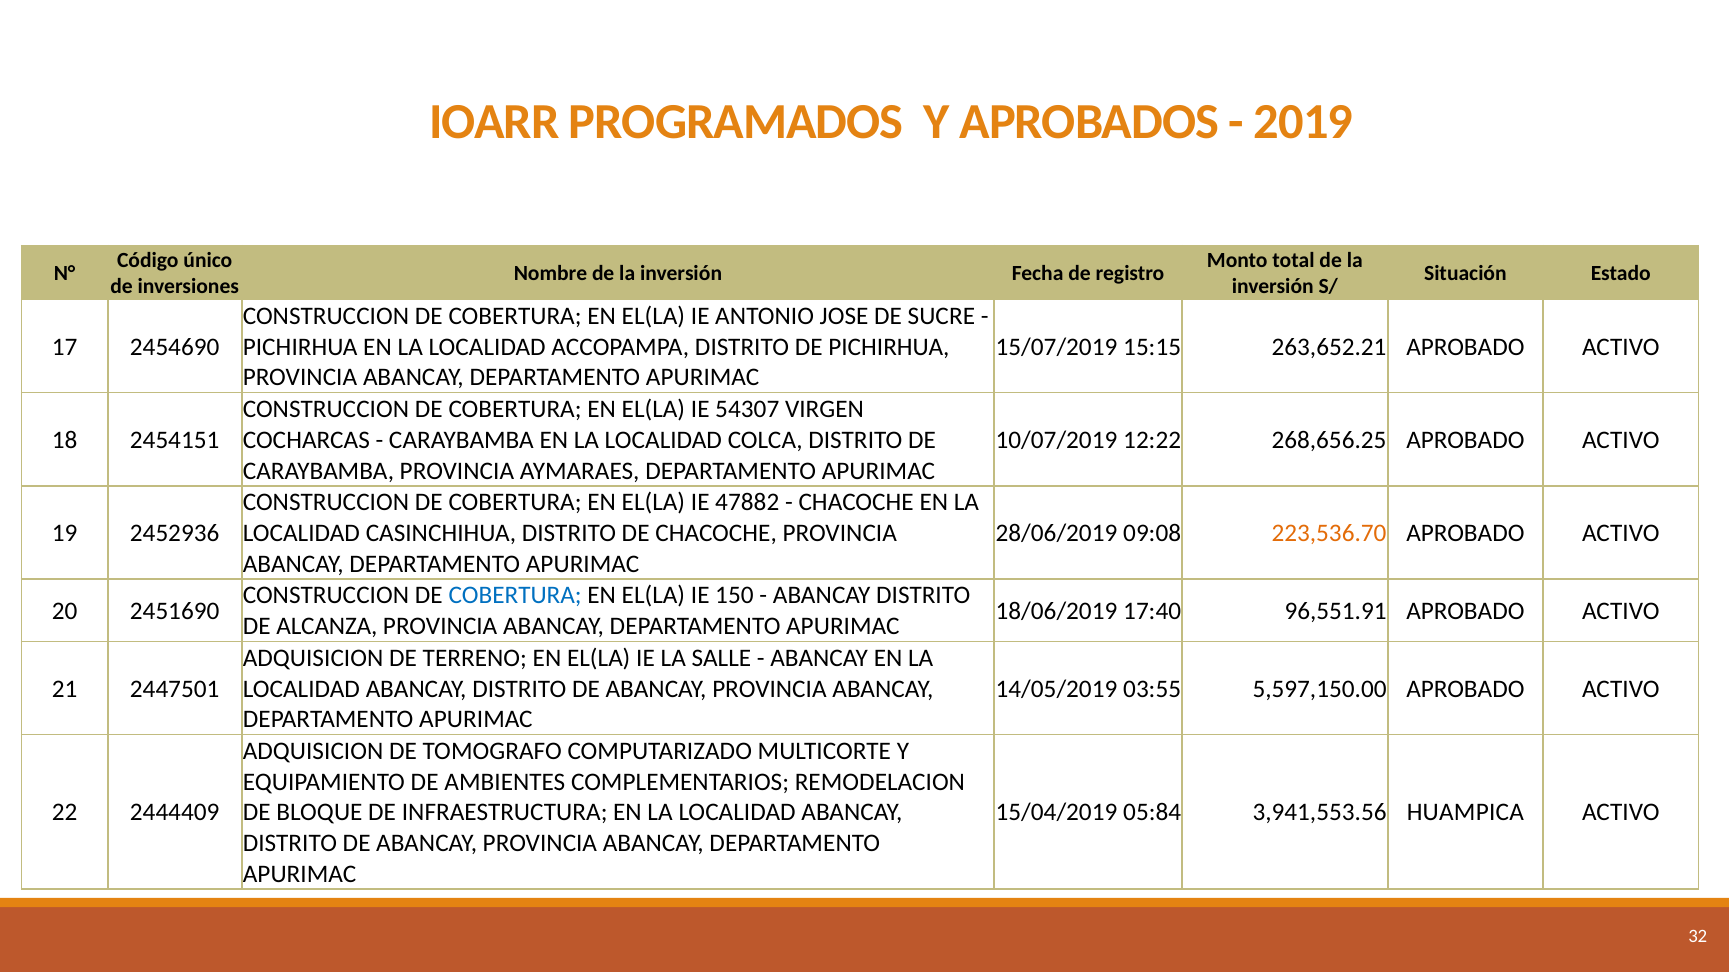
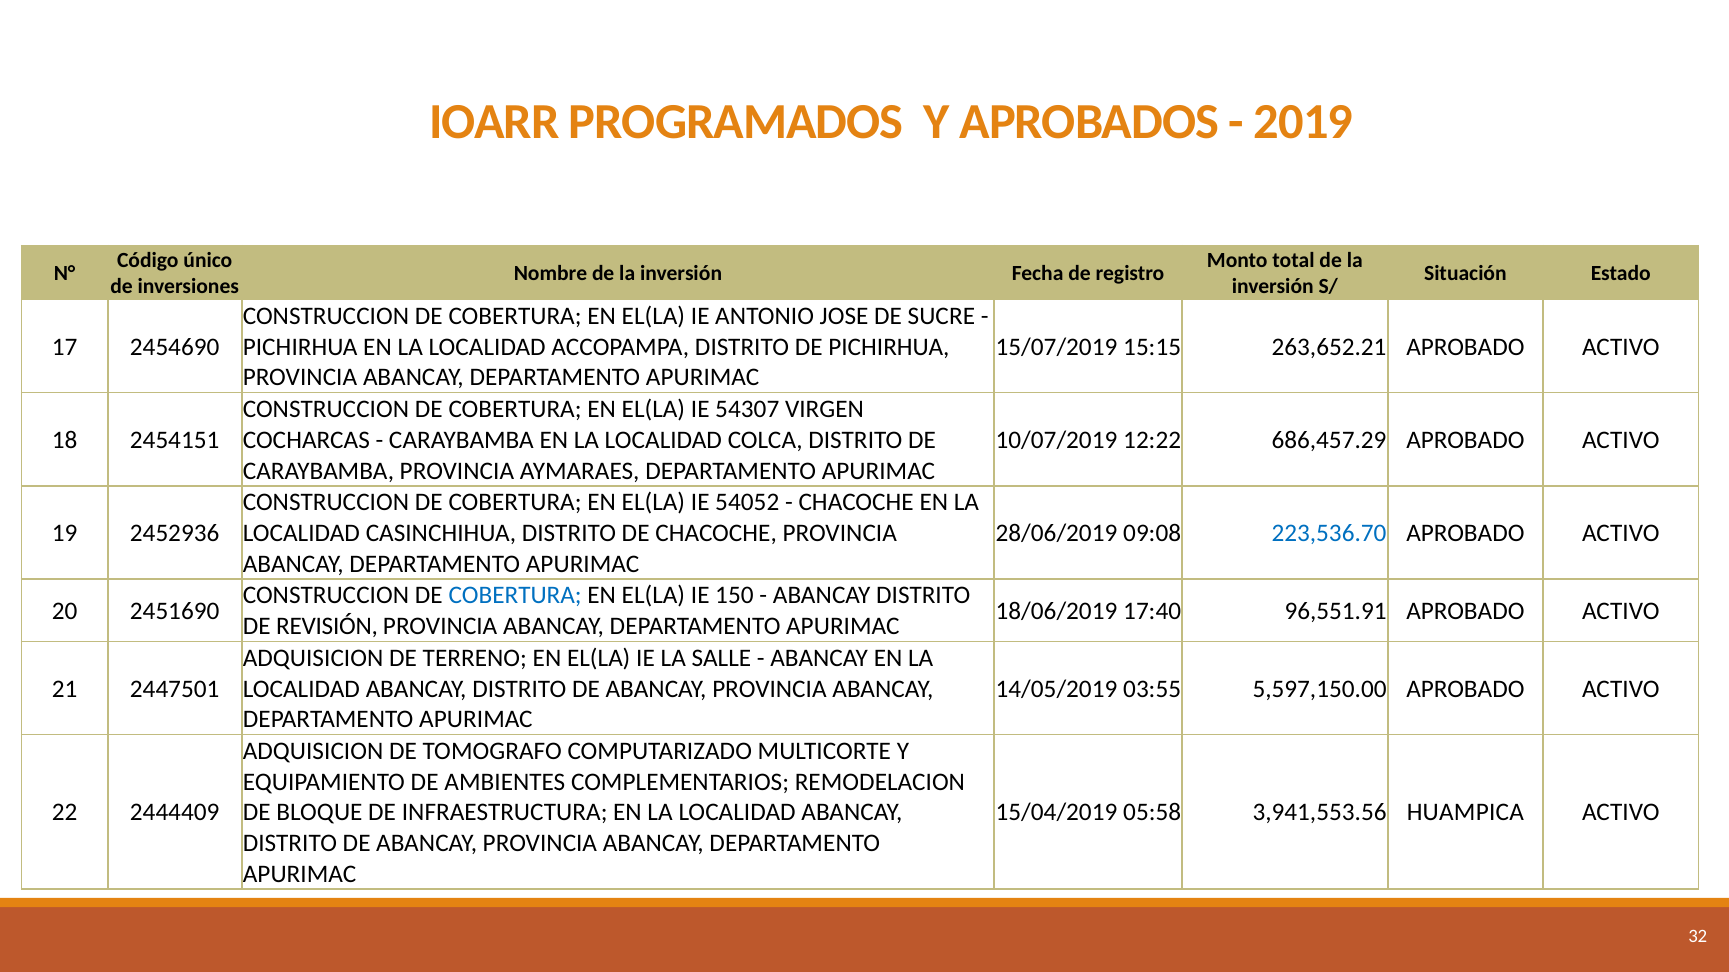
268,656.25: 268,656.25 -> 686,457.29
47882: 47882 -> 54052
223,536.70 colour: orange -> blue
ALCANZA: ALCANZA -> REVISIÓN
05:84: 05:84 -> 05:58
